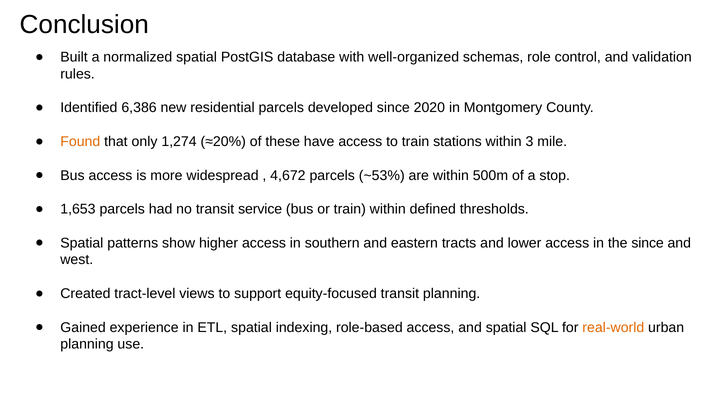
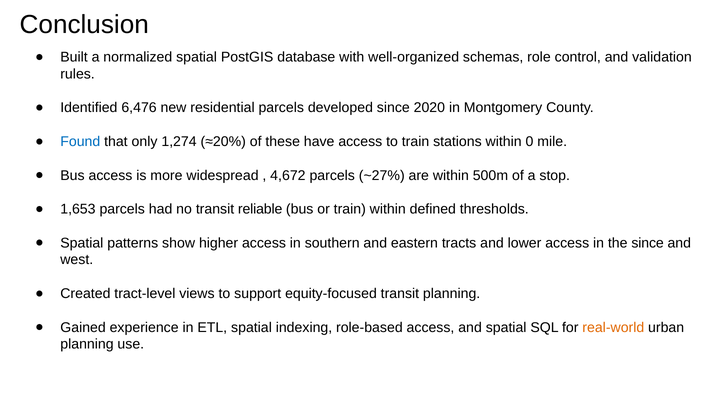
6,386: 6,386 -> 6,476
Found colour: orange -> blue
3: 3 -> 0
~53%: ~53% -> ~27%
service: service -> reliable
